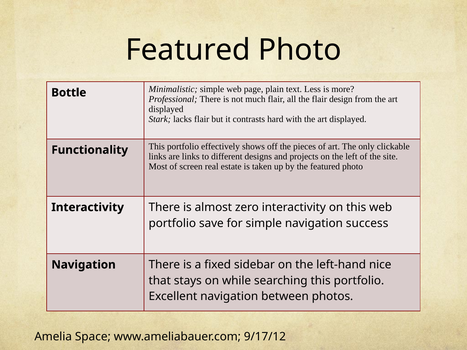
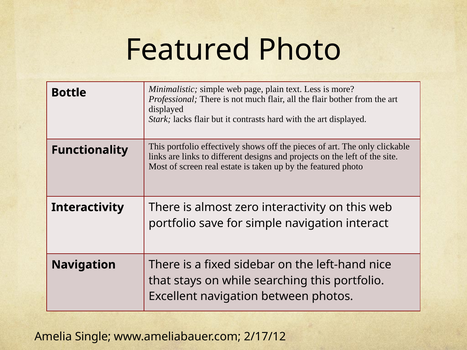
design: design -> bother
success: success -> interact
Space: Space -> Single
9/17/12: 9/17/12 -> 2/17/12
